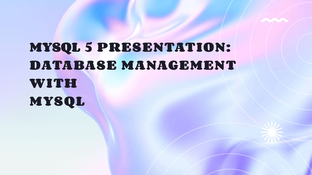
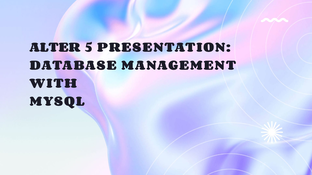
MYSQL at (55, 48): MYSQL -> ALTER
